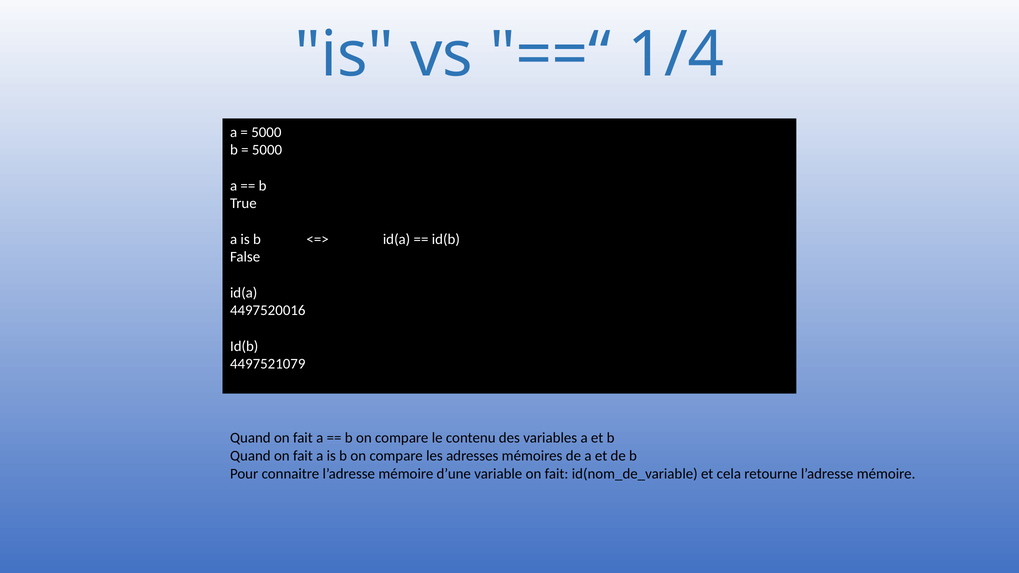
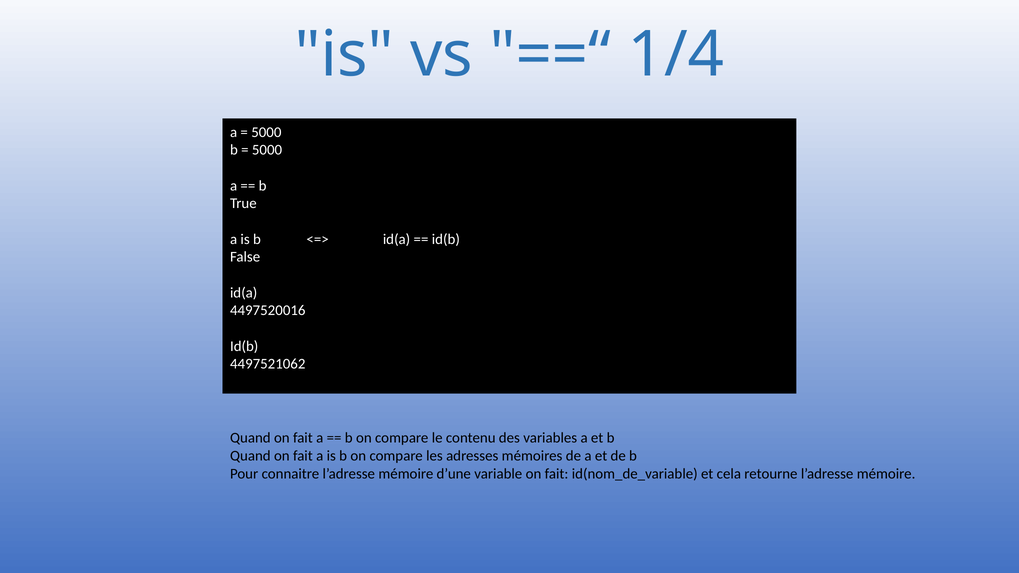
4497521079: 4497521079 -> 4497521062
